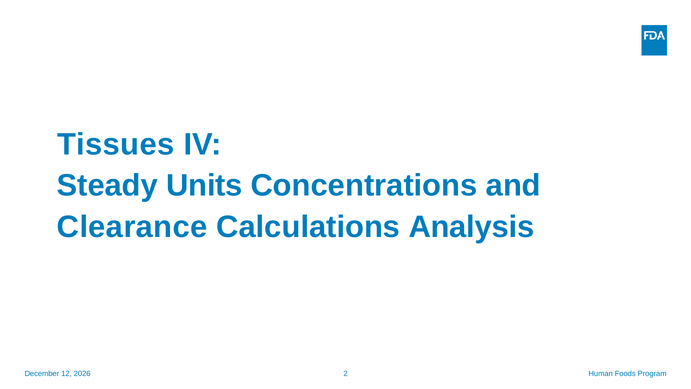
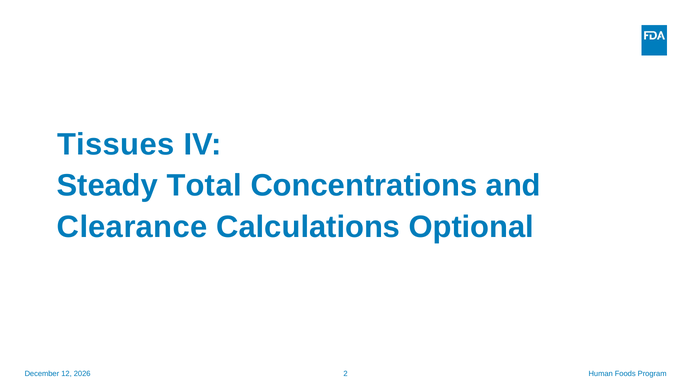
Units: Units -> Total
Analysis: Analysis -> Optional
